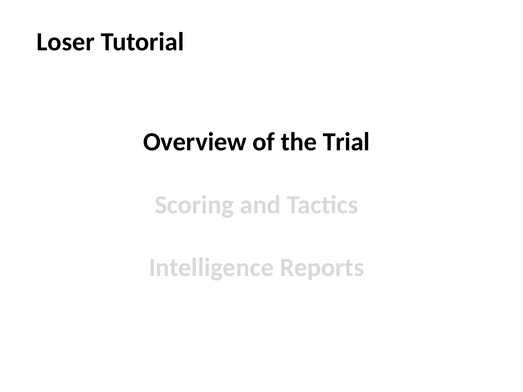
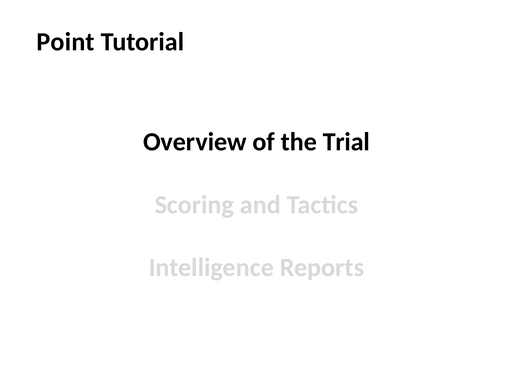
Loser: Loser -> Point
